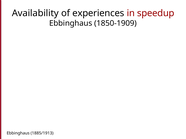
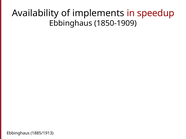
experiences: experiences -> implements
